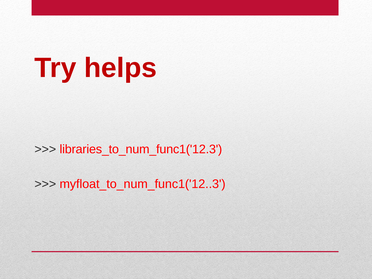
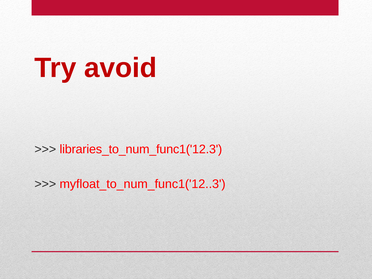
helps: helps -> avoid
